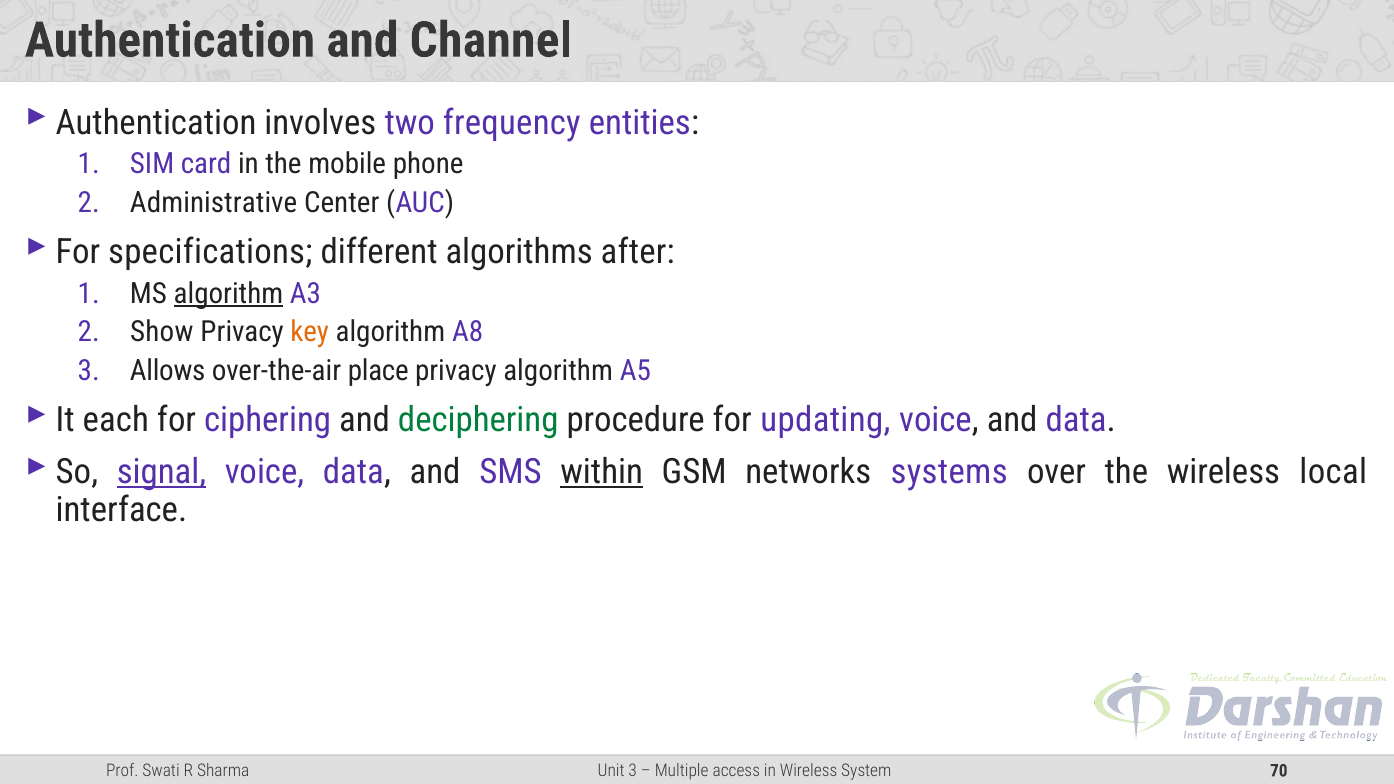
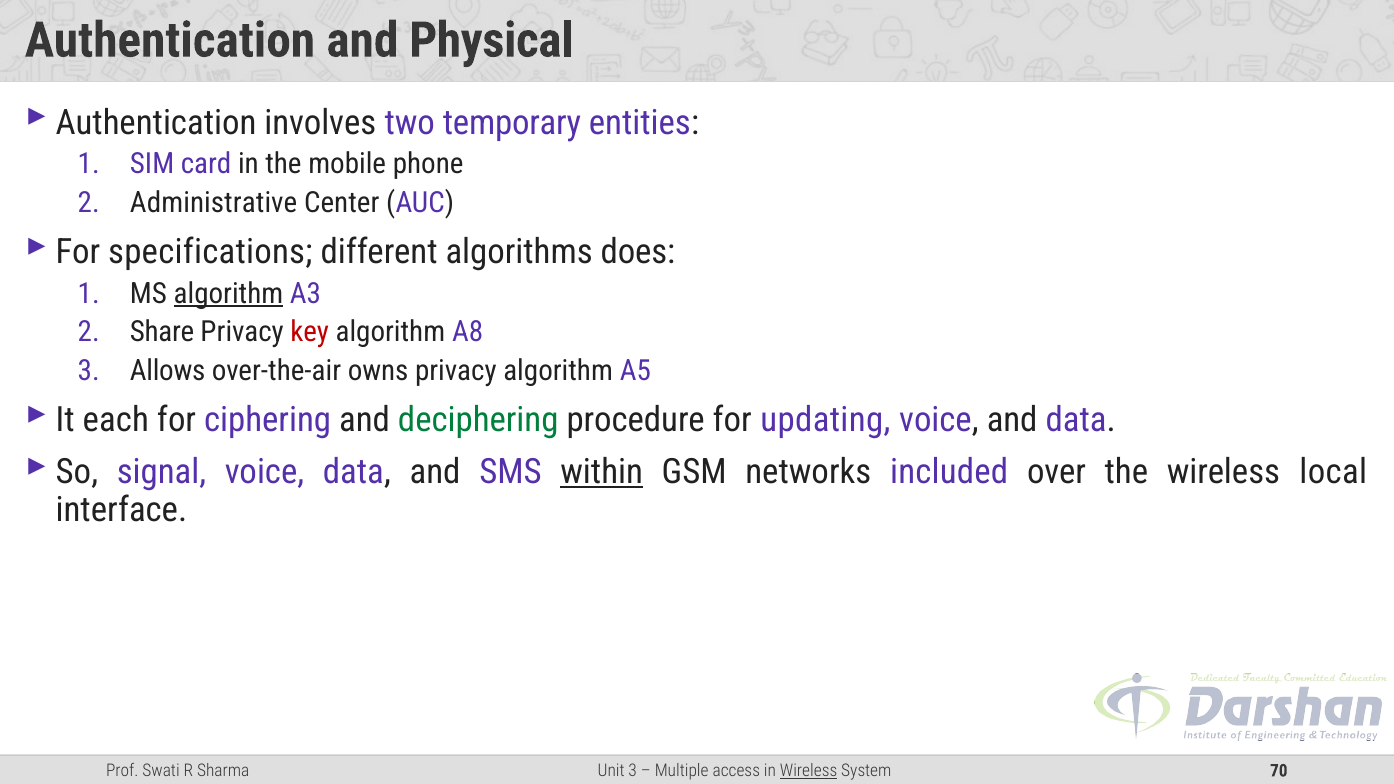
Channel: Channel -> Physical
frequency: frequency -> temporary
after: after -> does
Show: Show -> Share
key colour: orange -> red
place: place -> owns
signal underline: present -> none
systems: systems -> included
Wireless at (809, 771) underline: none -> present
